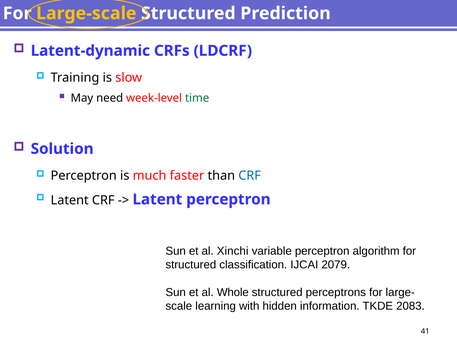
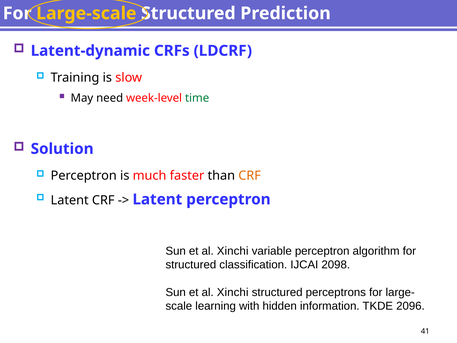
CRF at (250, 175) colour: blue -> orange
2079: 2079 -> 2098
Whole at (233, 292): Whole -> Xinchi
2083: 2083 -> 2096
